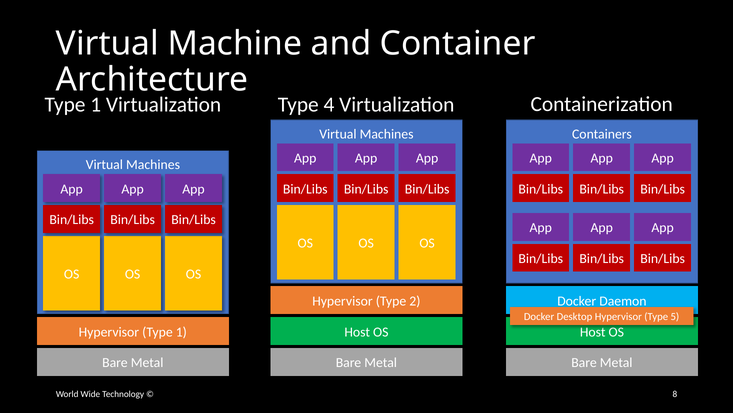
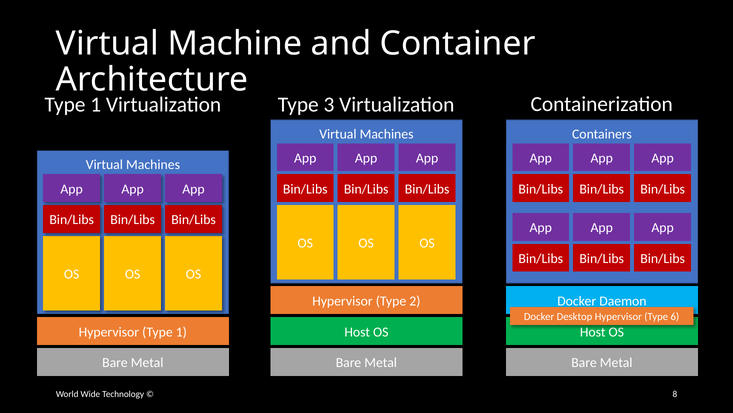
4: 4 -> 3
5: 5 -> 6
